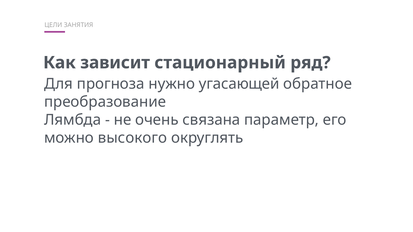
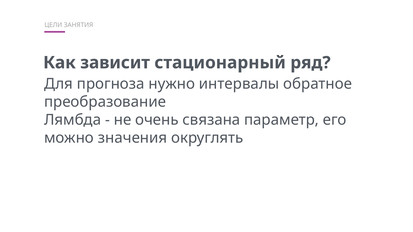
угасающей: угасающей -> интервалы
высокого: высокого -> значения
